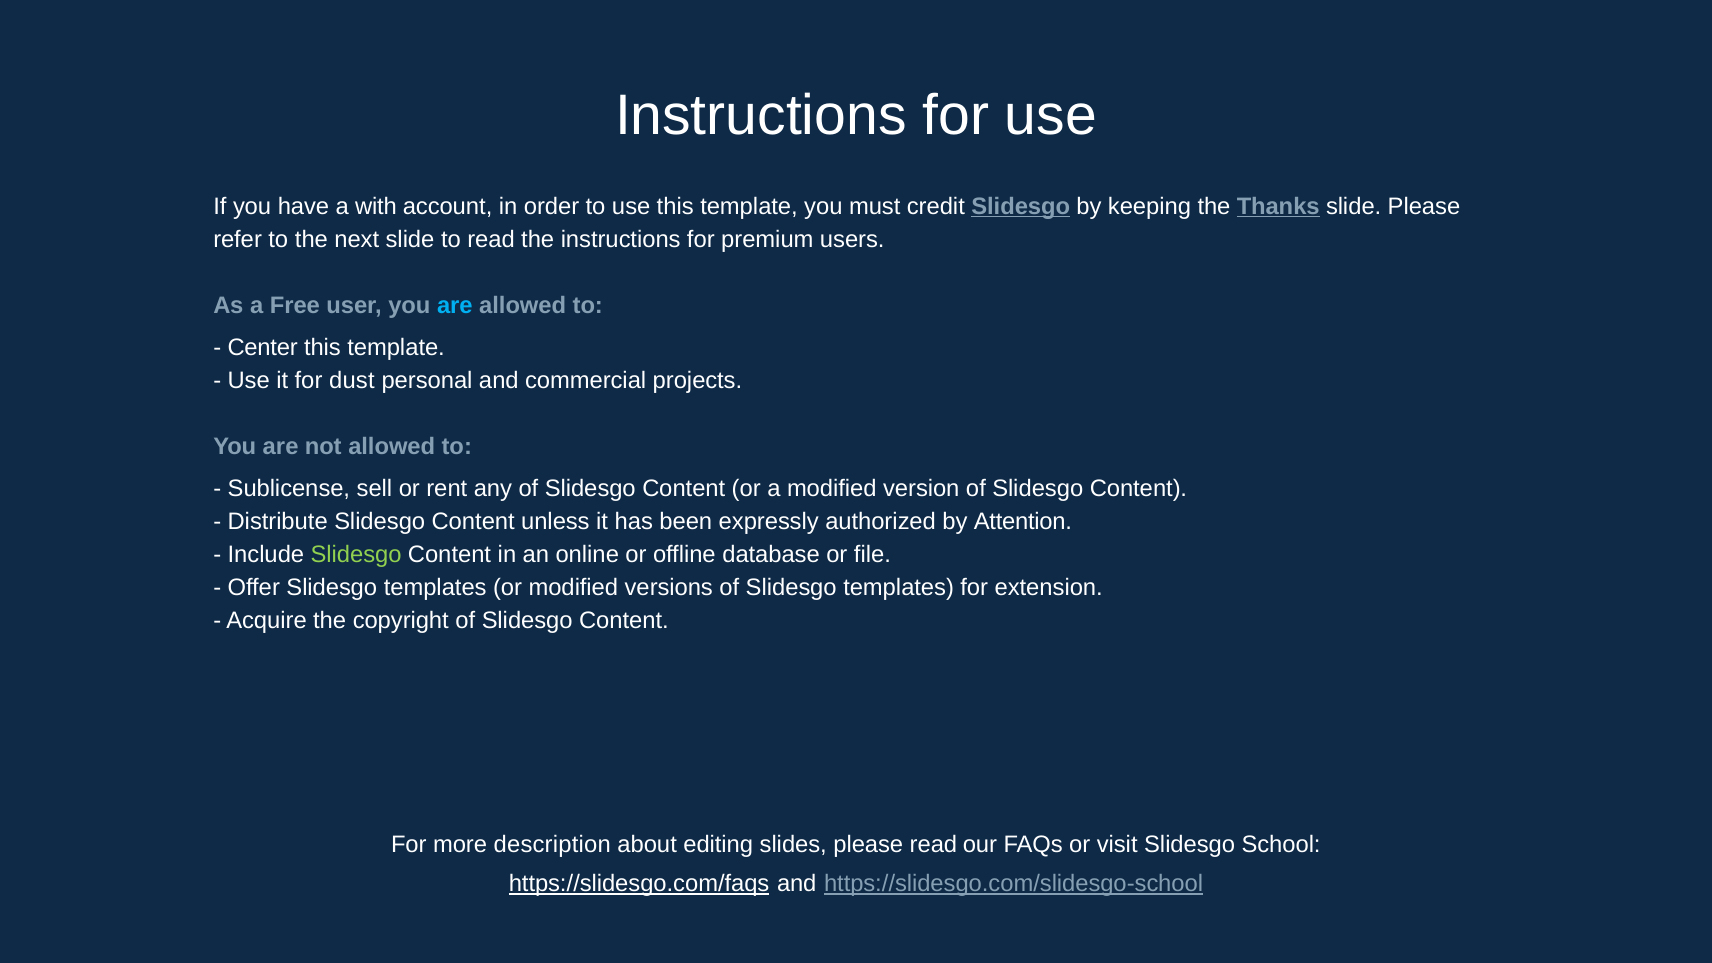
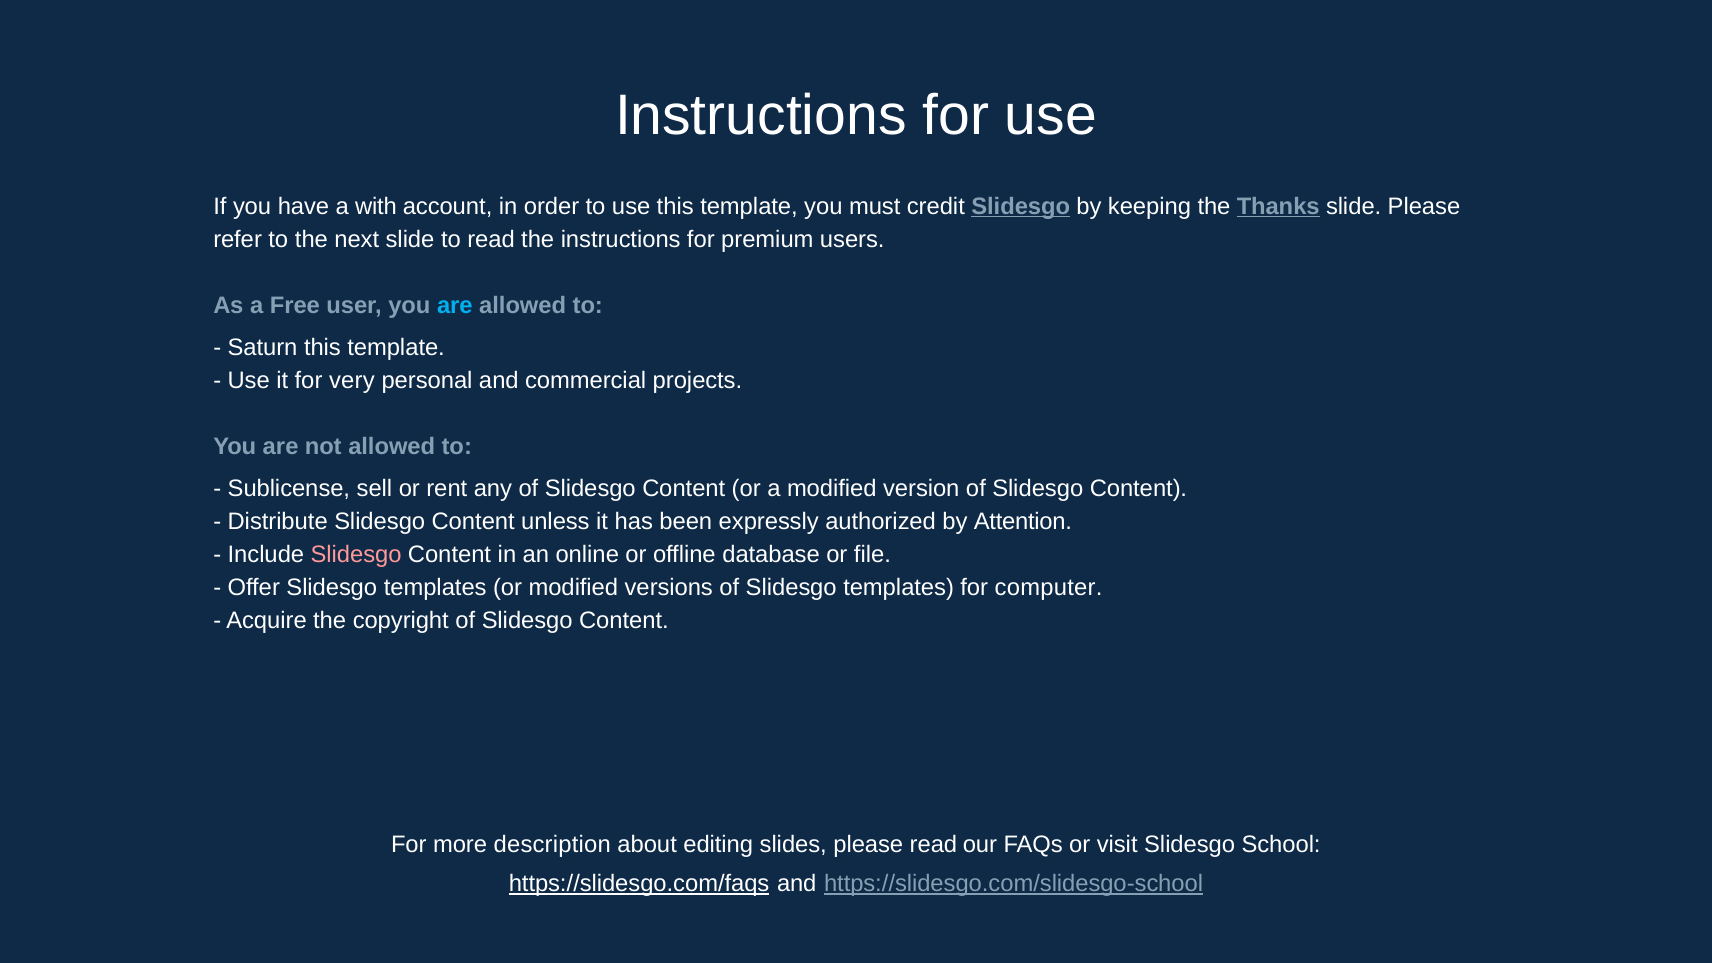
Center: Center -> Saturn
dust: dust -> very
Slidesgo at (356, 555) colour: light green -> pink
extension: extension -> computer
